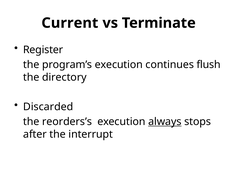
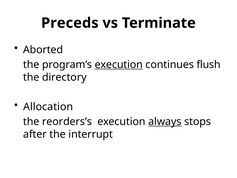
Current: Current -> Preceds
Register: Register -> Aborted
execution at (119, 64) underline: none -> present
Discarded: Discarded -> Allocation
